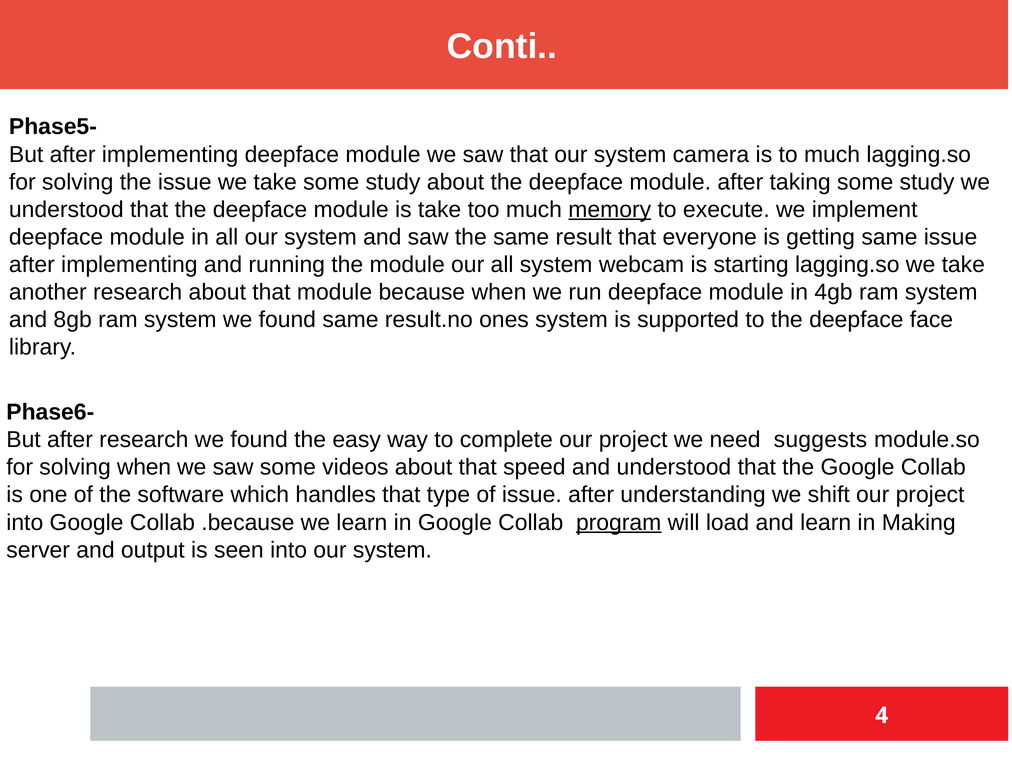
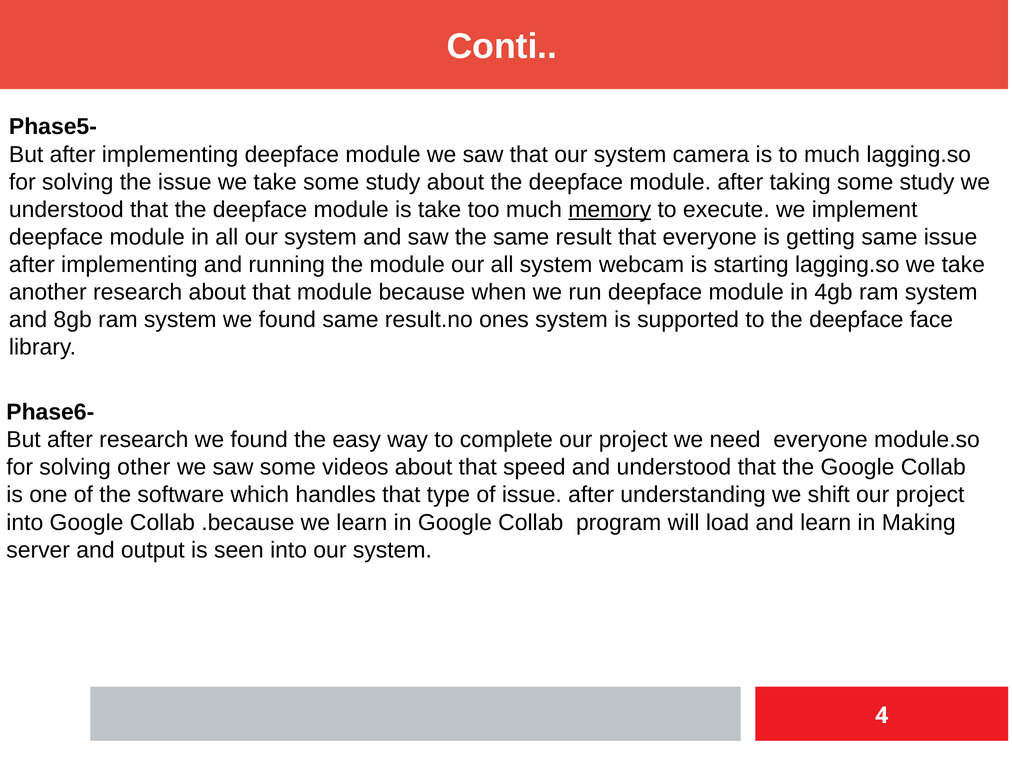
need suggests: suggests -> everyone
solving when: when -> other
program underline: present -> none
